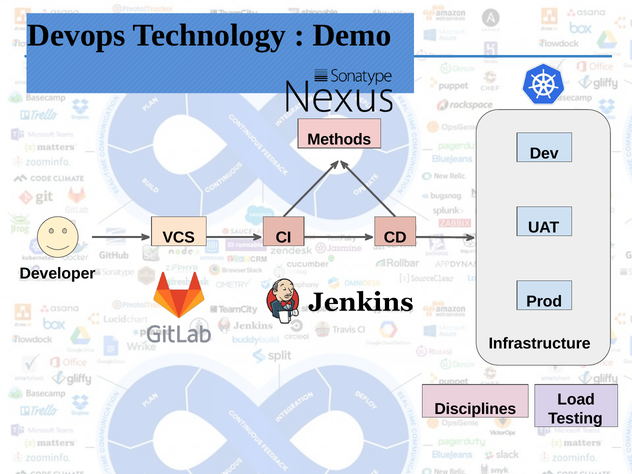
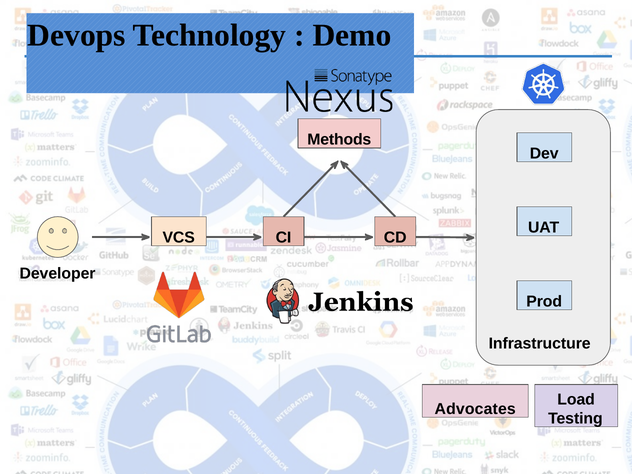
Disciplines: Disciplines -> Advocates
